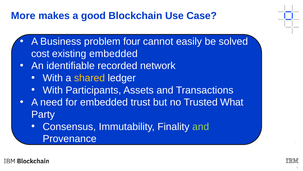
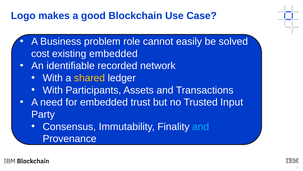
More: More -> Logo
four: four -> role
What: What -> Input
and at (201, 126) colour: light green -> light blue
